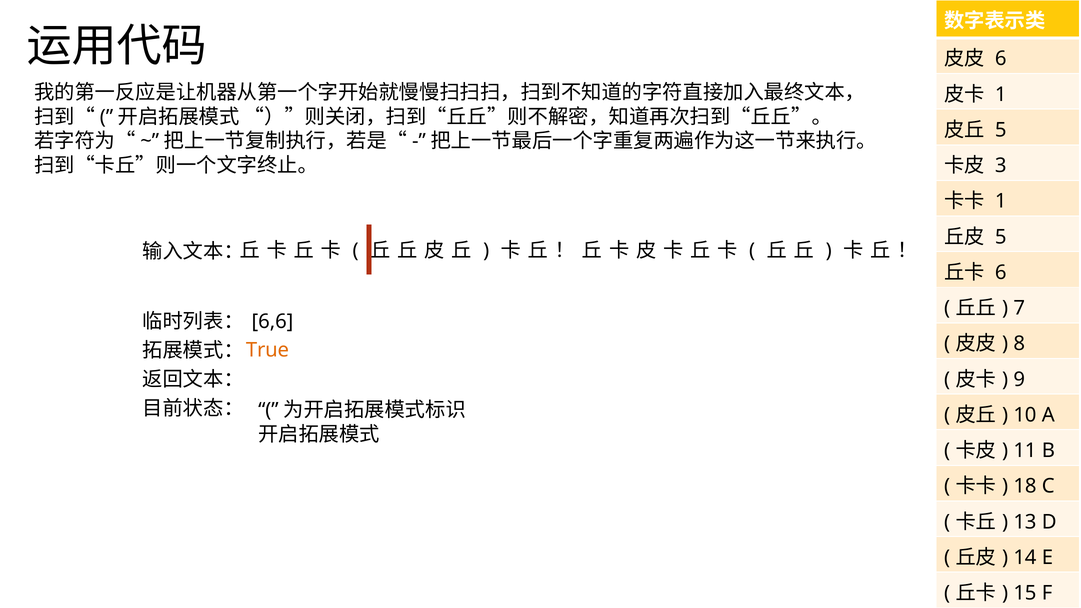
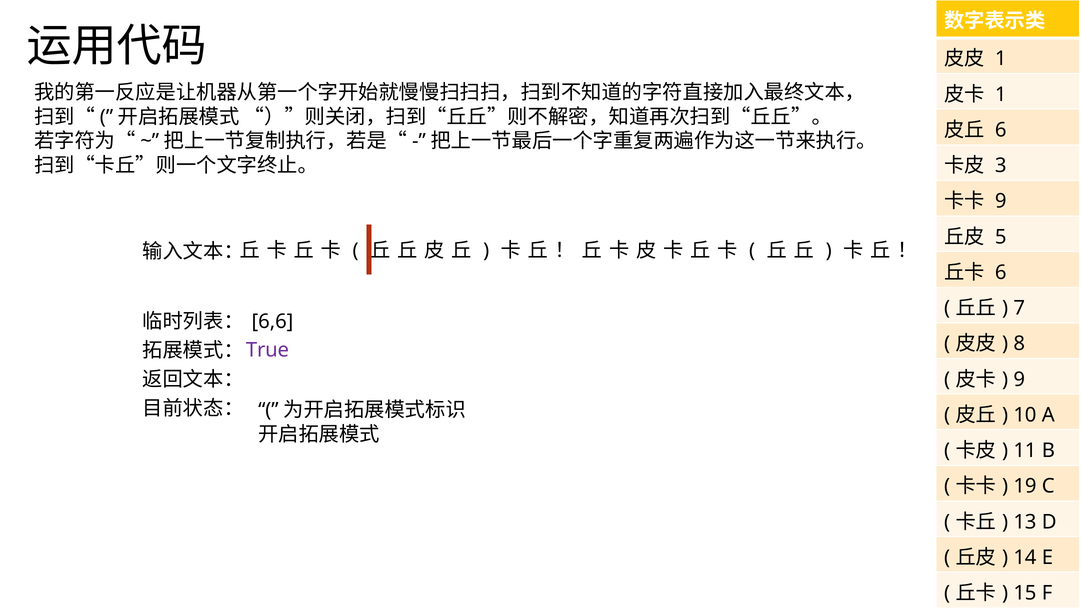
6 at (1001, 59): 6 -> 1
5 at (1001, 130): 5 -> 6
1 at (1001, 201): 1 -> 9
True colour: orange -> purple
18: 18 -> 19
